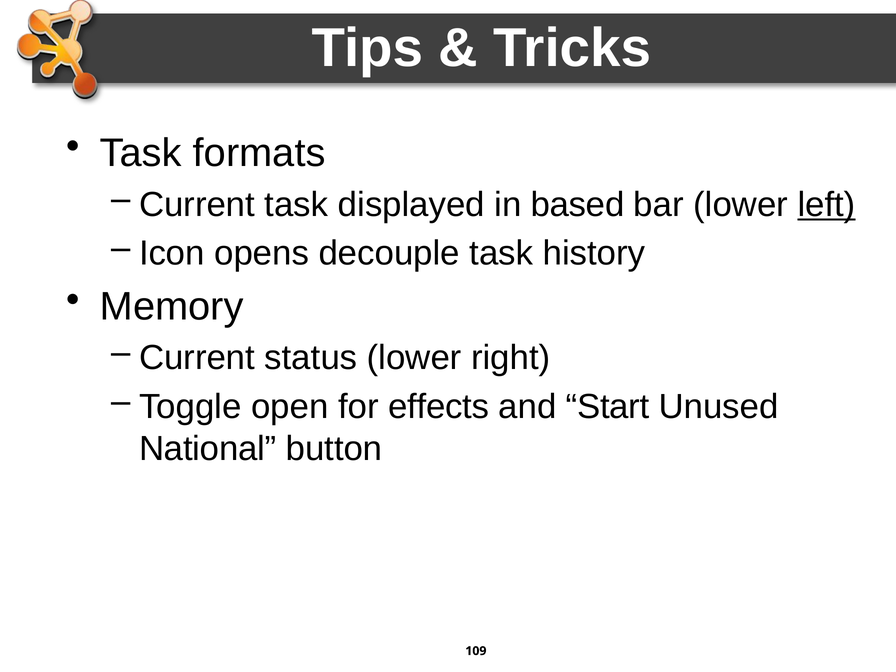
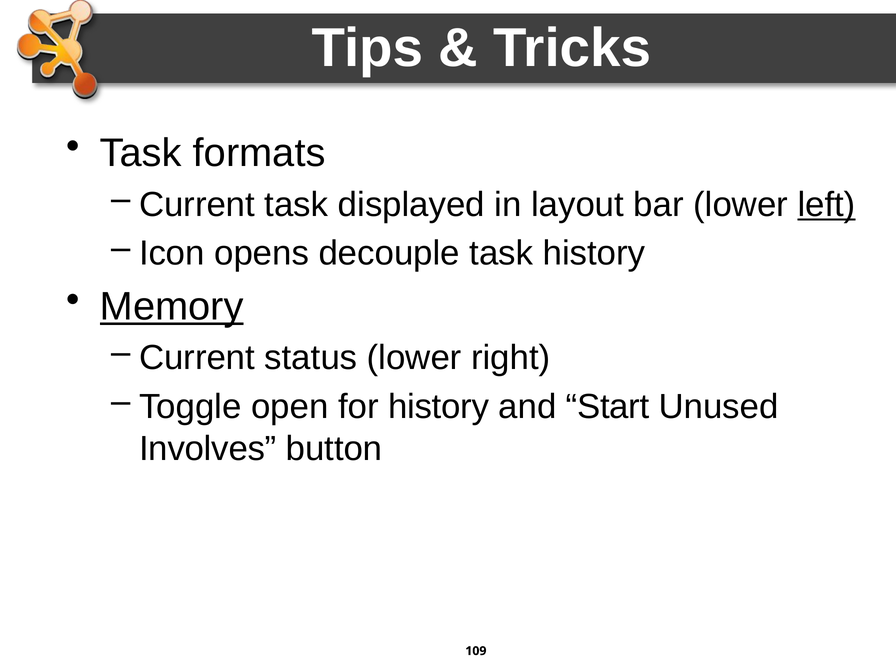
based: based -> layout
Memory underline: none -> present
for effects: effects -> history
National: National -> Involves
